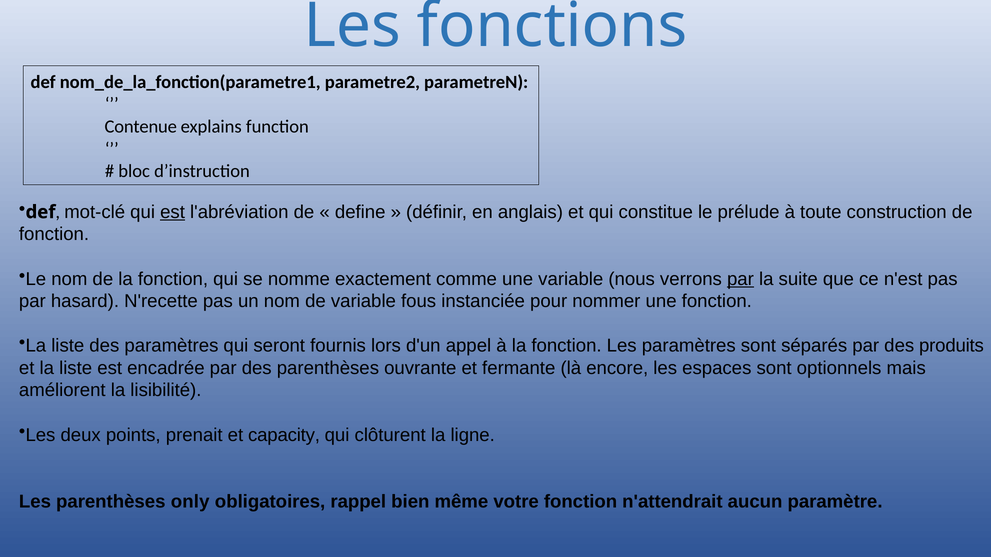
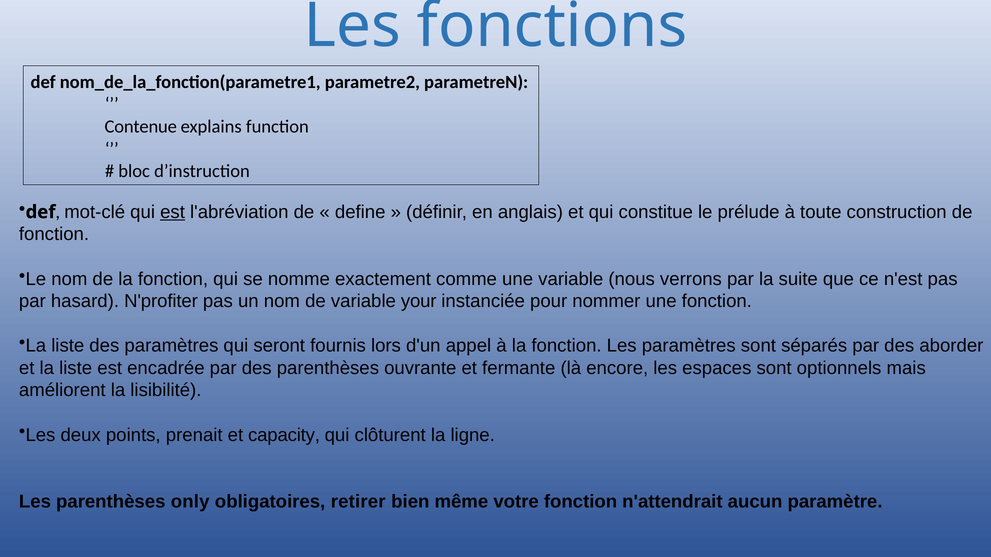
par at (740, 279) underline: present -> none
N'recette: N'recette -> N'profiter
fous: fous -> your
produits: produits -> aborder
rappel: rappel -> retirer
